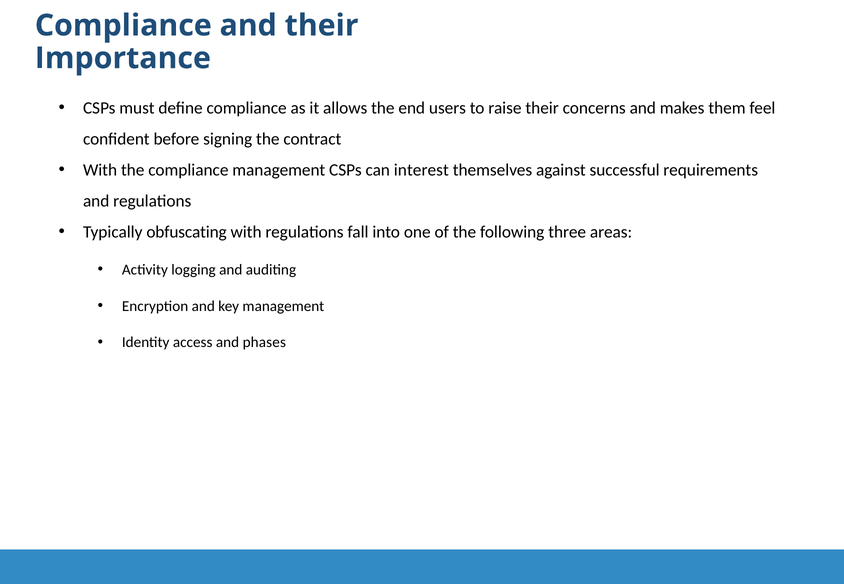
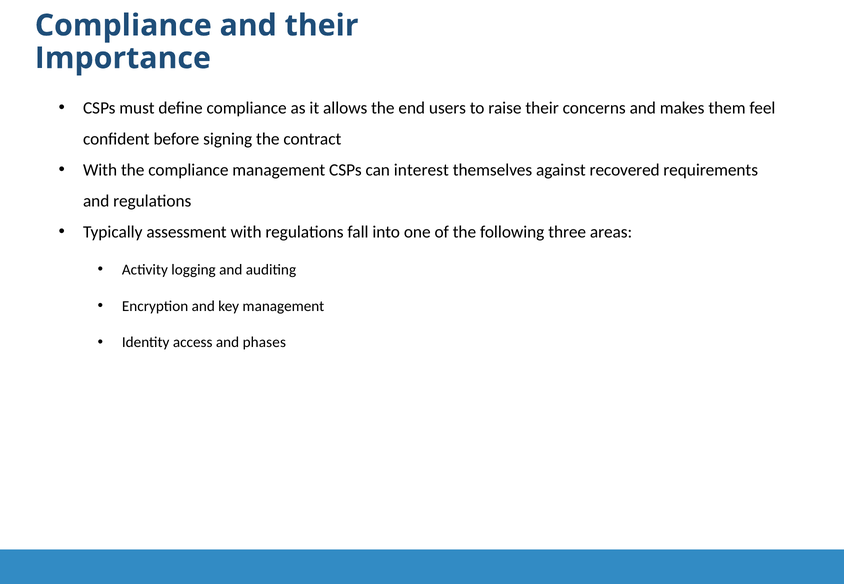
successful: successful -> recovered
obfuscating: obfuscating -> assessment
